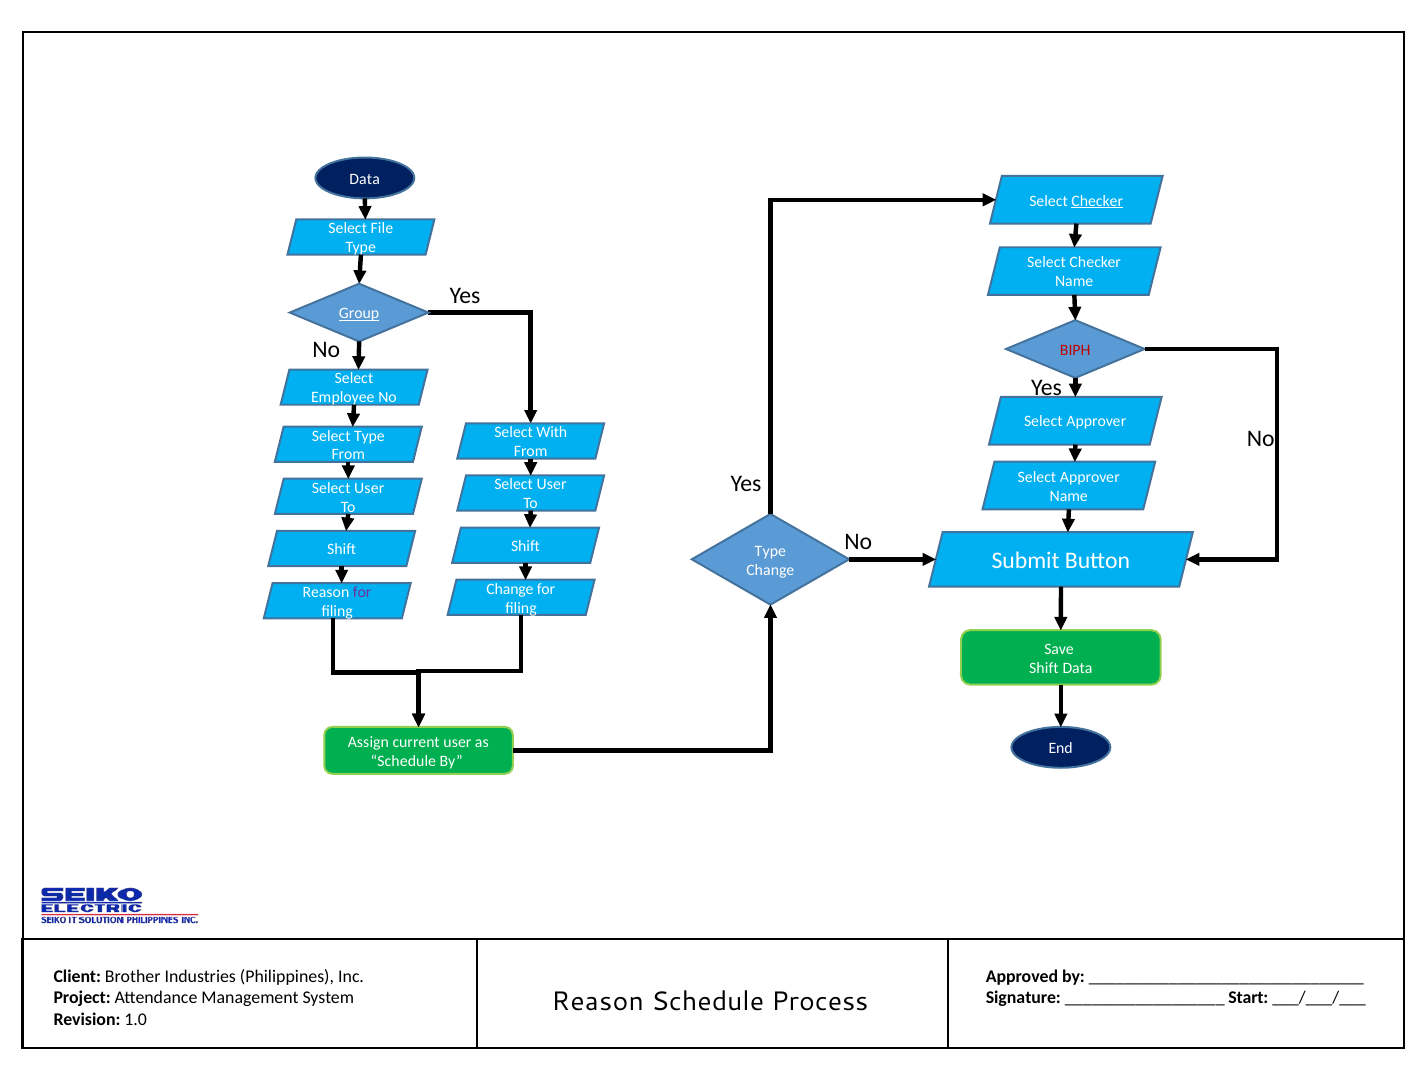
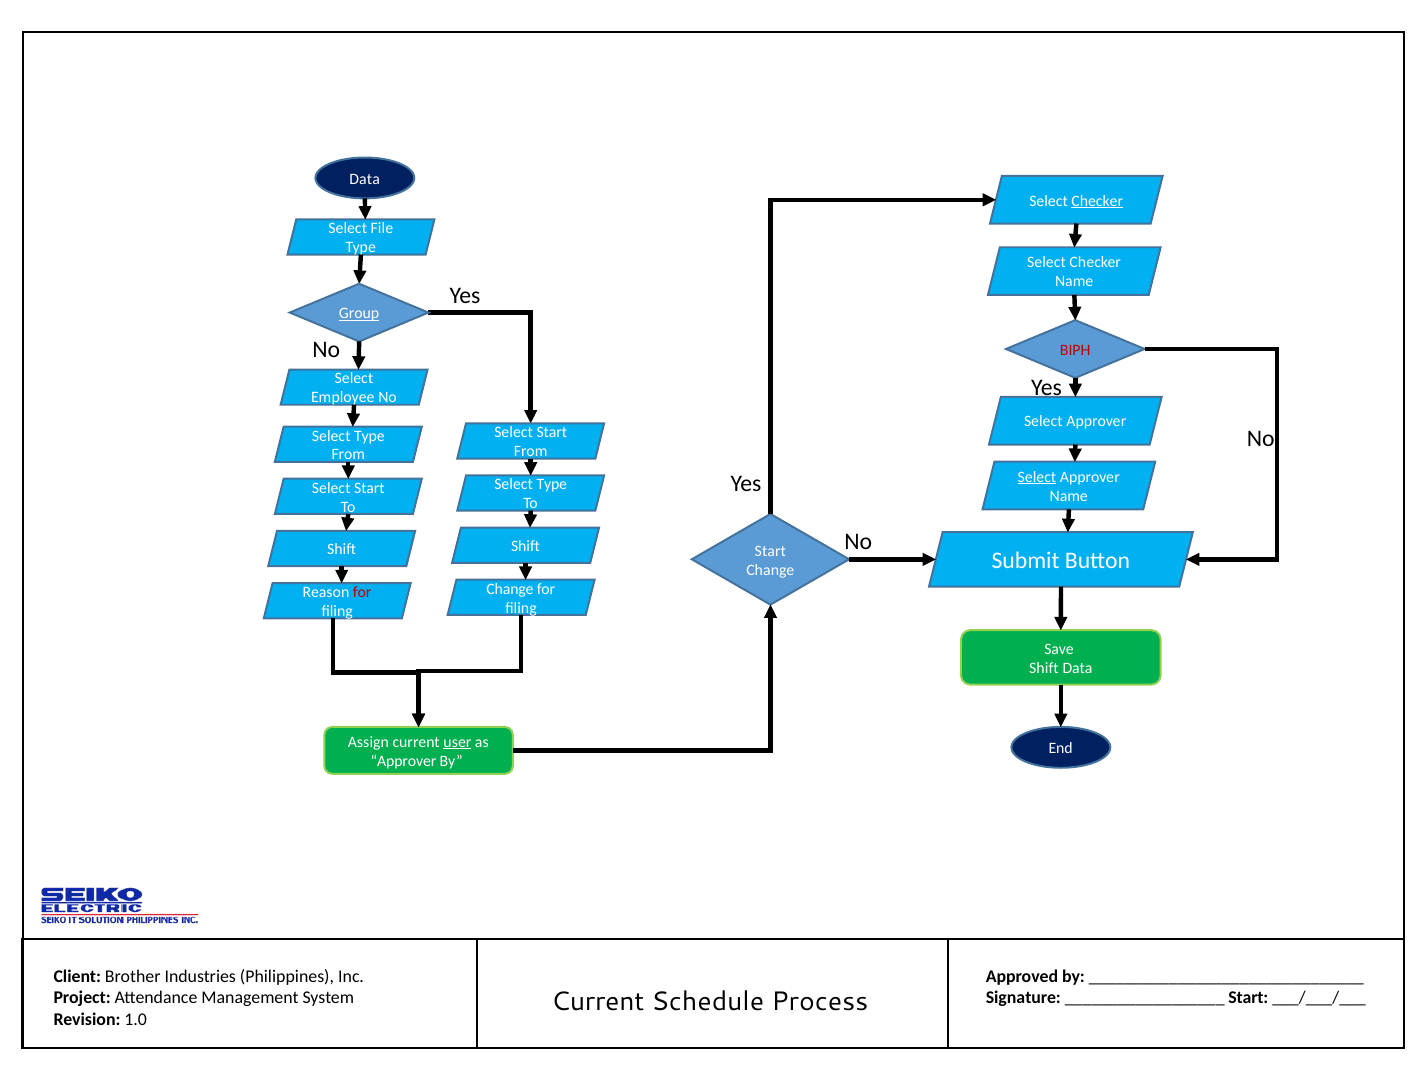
With at (552, 432): With -> Start
Select at (1037, 477) underline: none -> present
User at (552, 484): User -> Type
User at (369, 488): User -> Start
Type at (770, 551): Type -> Start
for at (362, 592) colour: purple -> red
user at (457, 742) underline: none -> present
Schedule at (403, 761): Schedule -> Approver
Reason at (598, 1002): Reason -> Current
